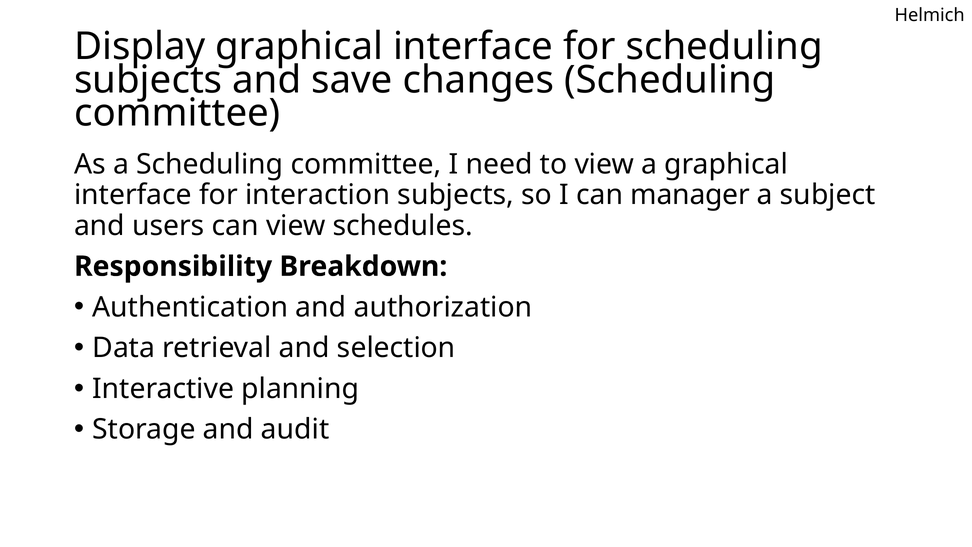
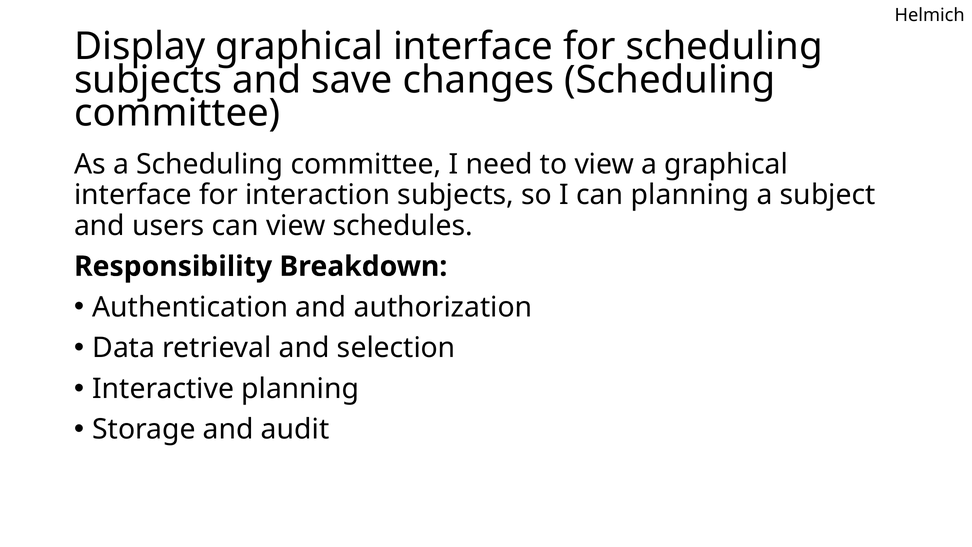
can manager: manager -> planning
